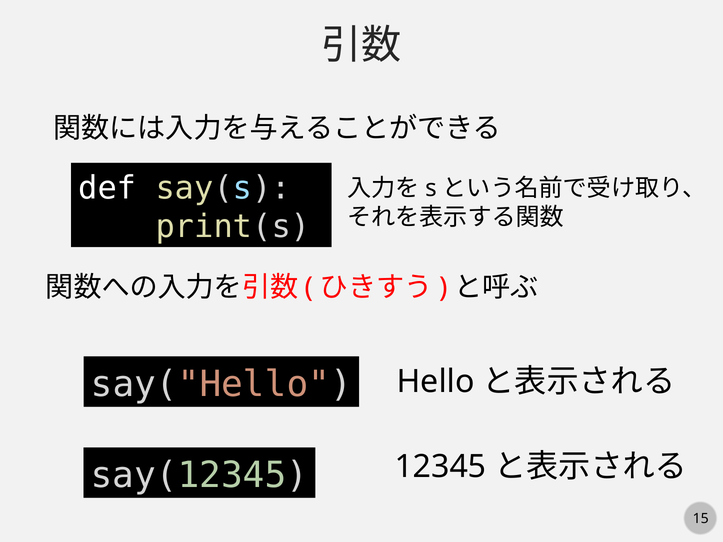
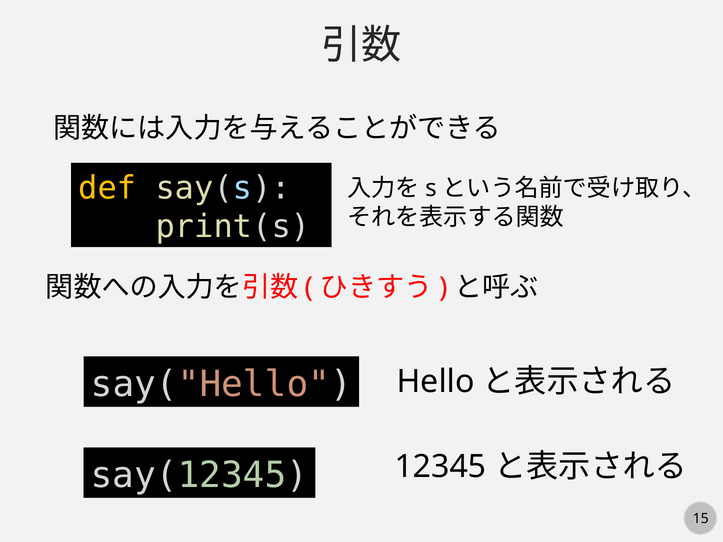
def colour: white -> yellow
